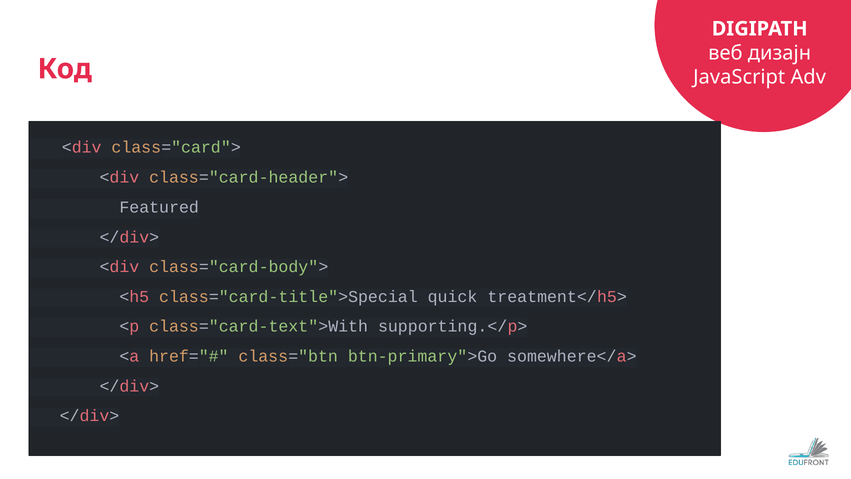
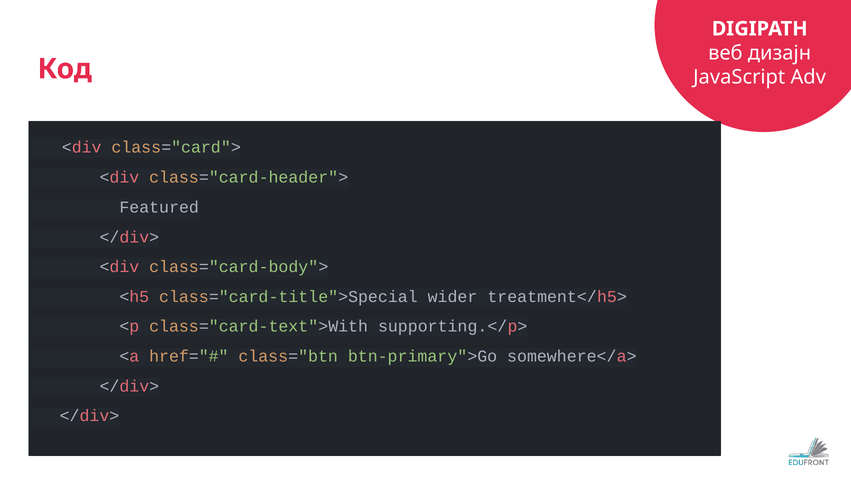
quick: quick -> wider
